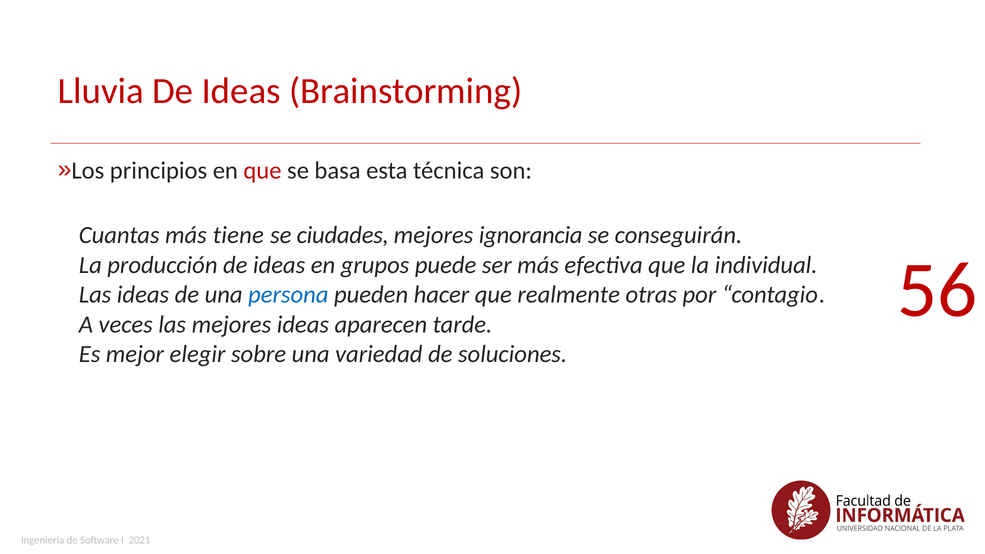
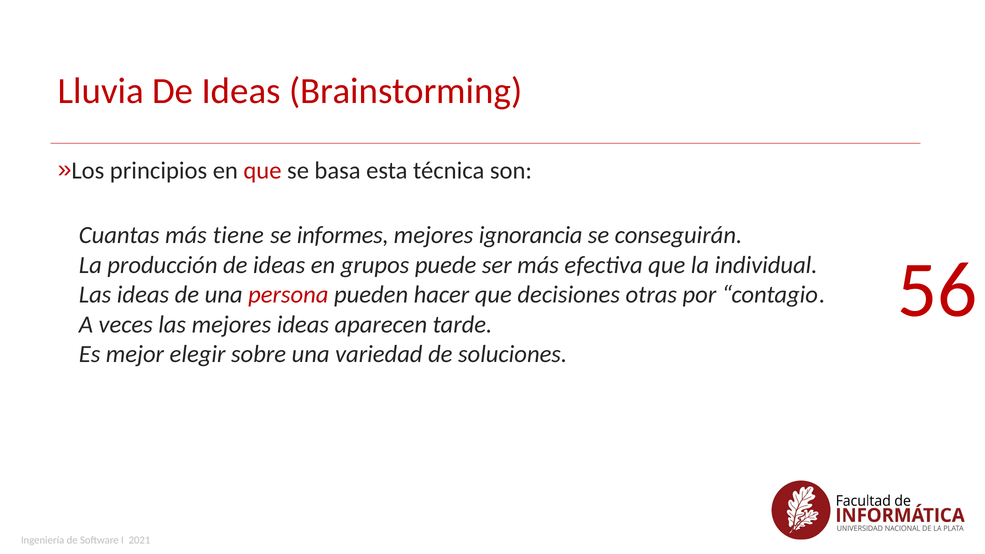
ciudades: ciudades -> informes
persona colour: blue -> red
realmente: realmente -> decisiones
